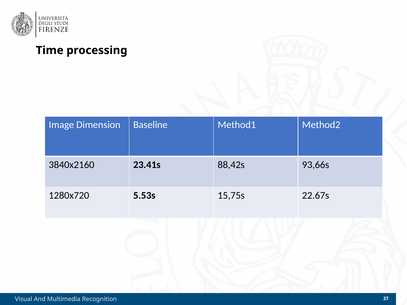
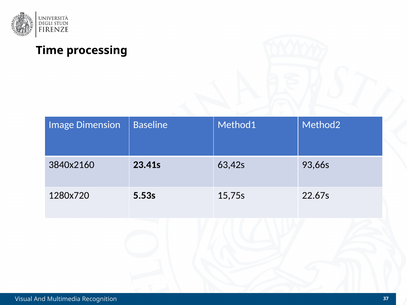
88,42s: 88,42s -> 63,42s
